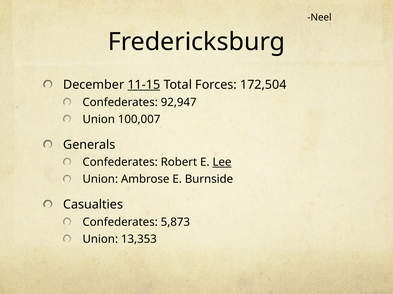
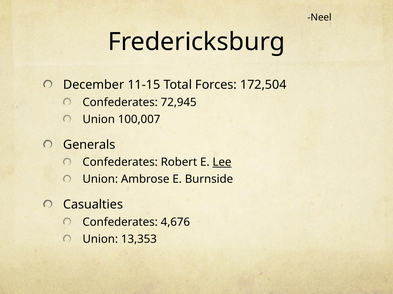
11-15 underline: present -> none
92,947: 92,947 -> 72,945
5,873: 5,873 -> 4,676
